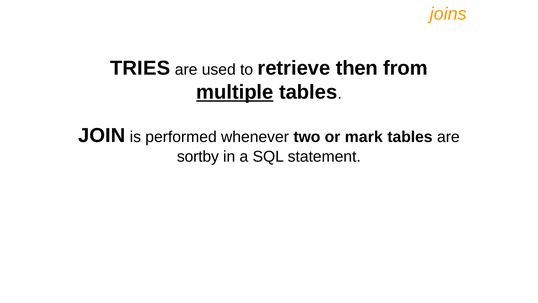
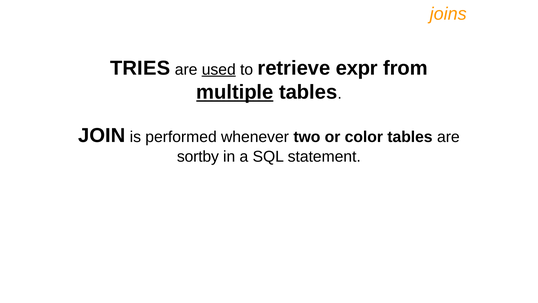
used underline: none -> present
then: then -> expr
mark: mark -> color
